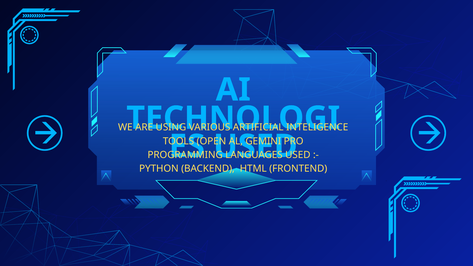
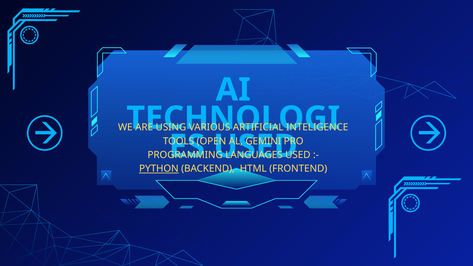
PYTHON underline: none -> present
